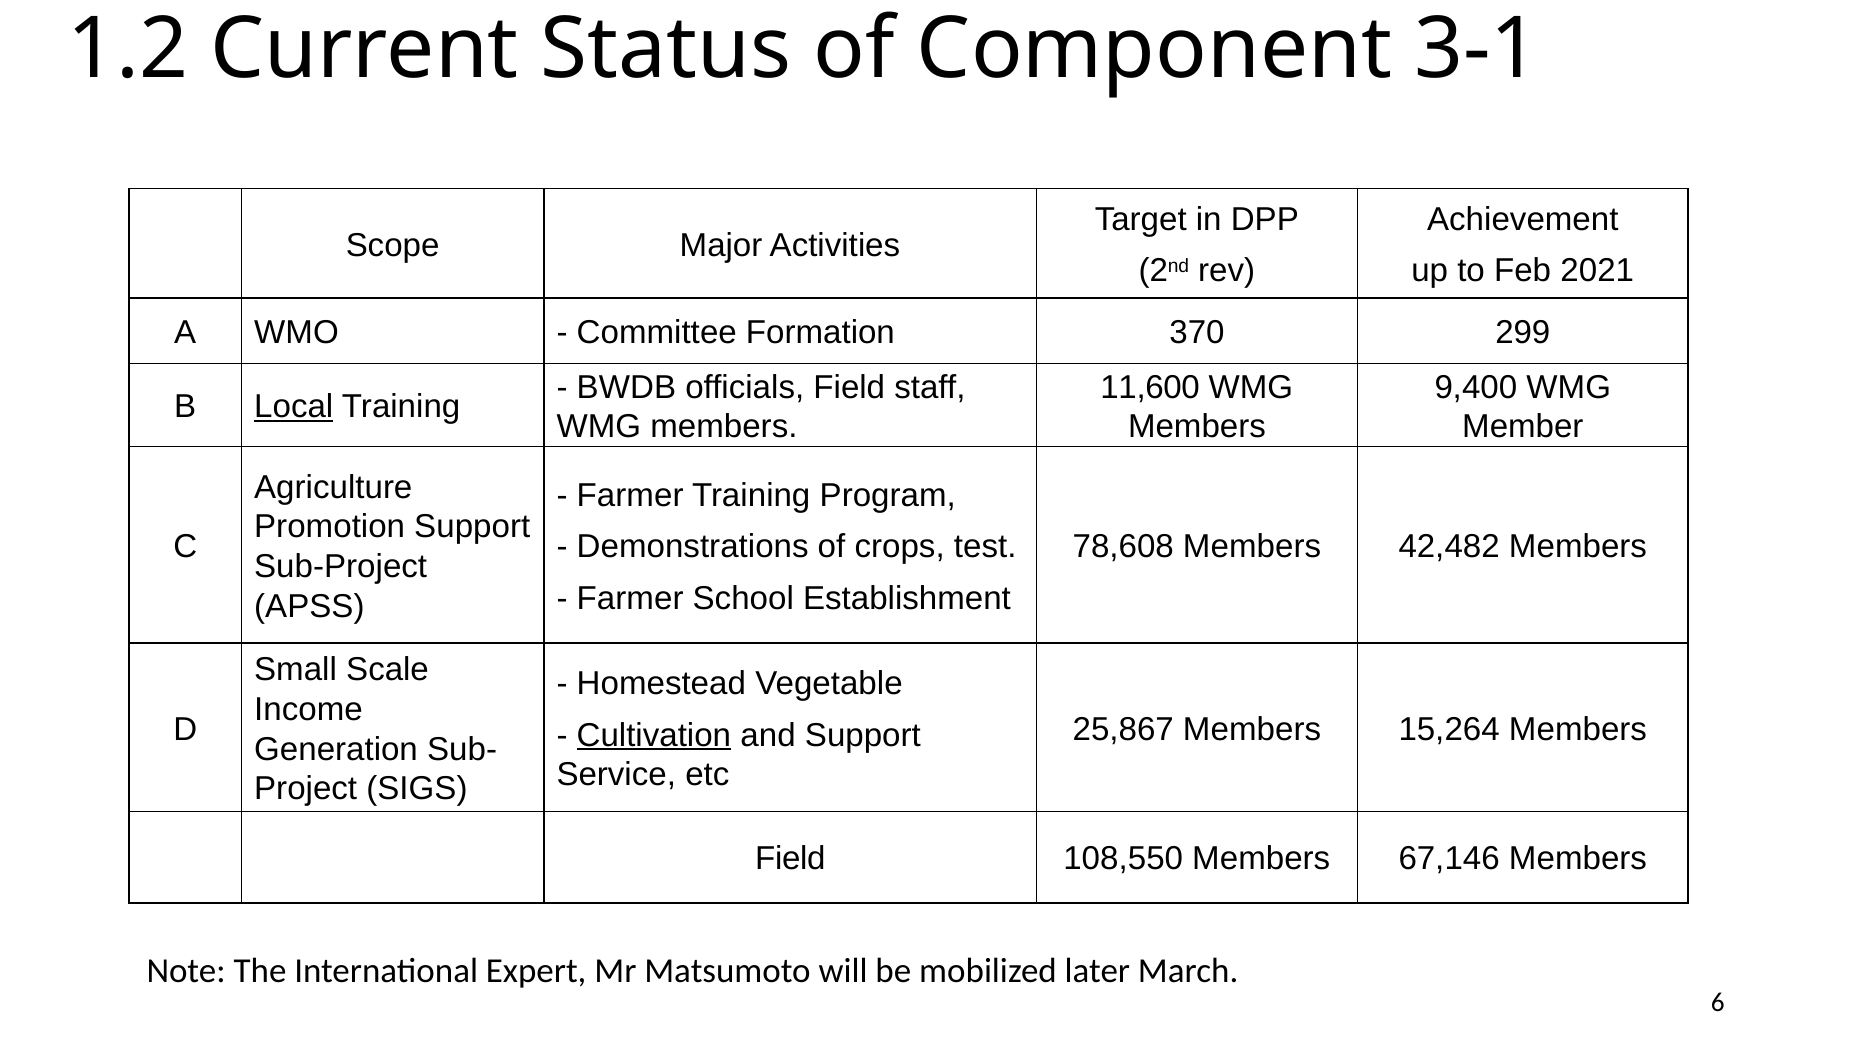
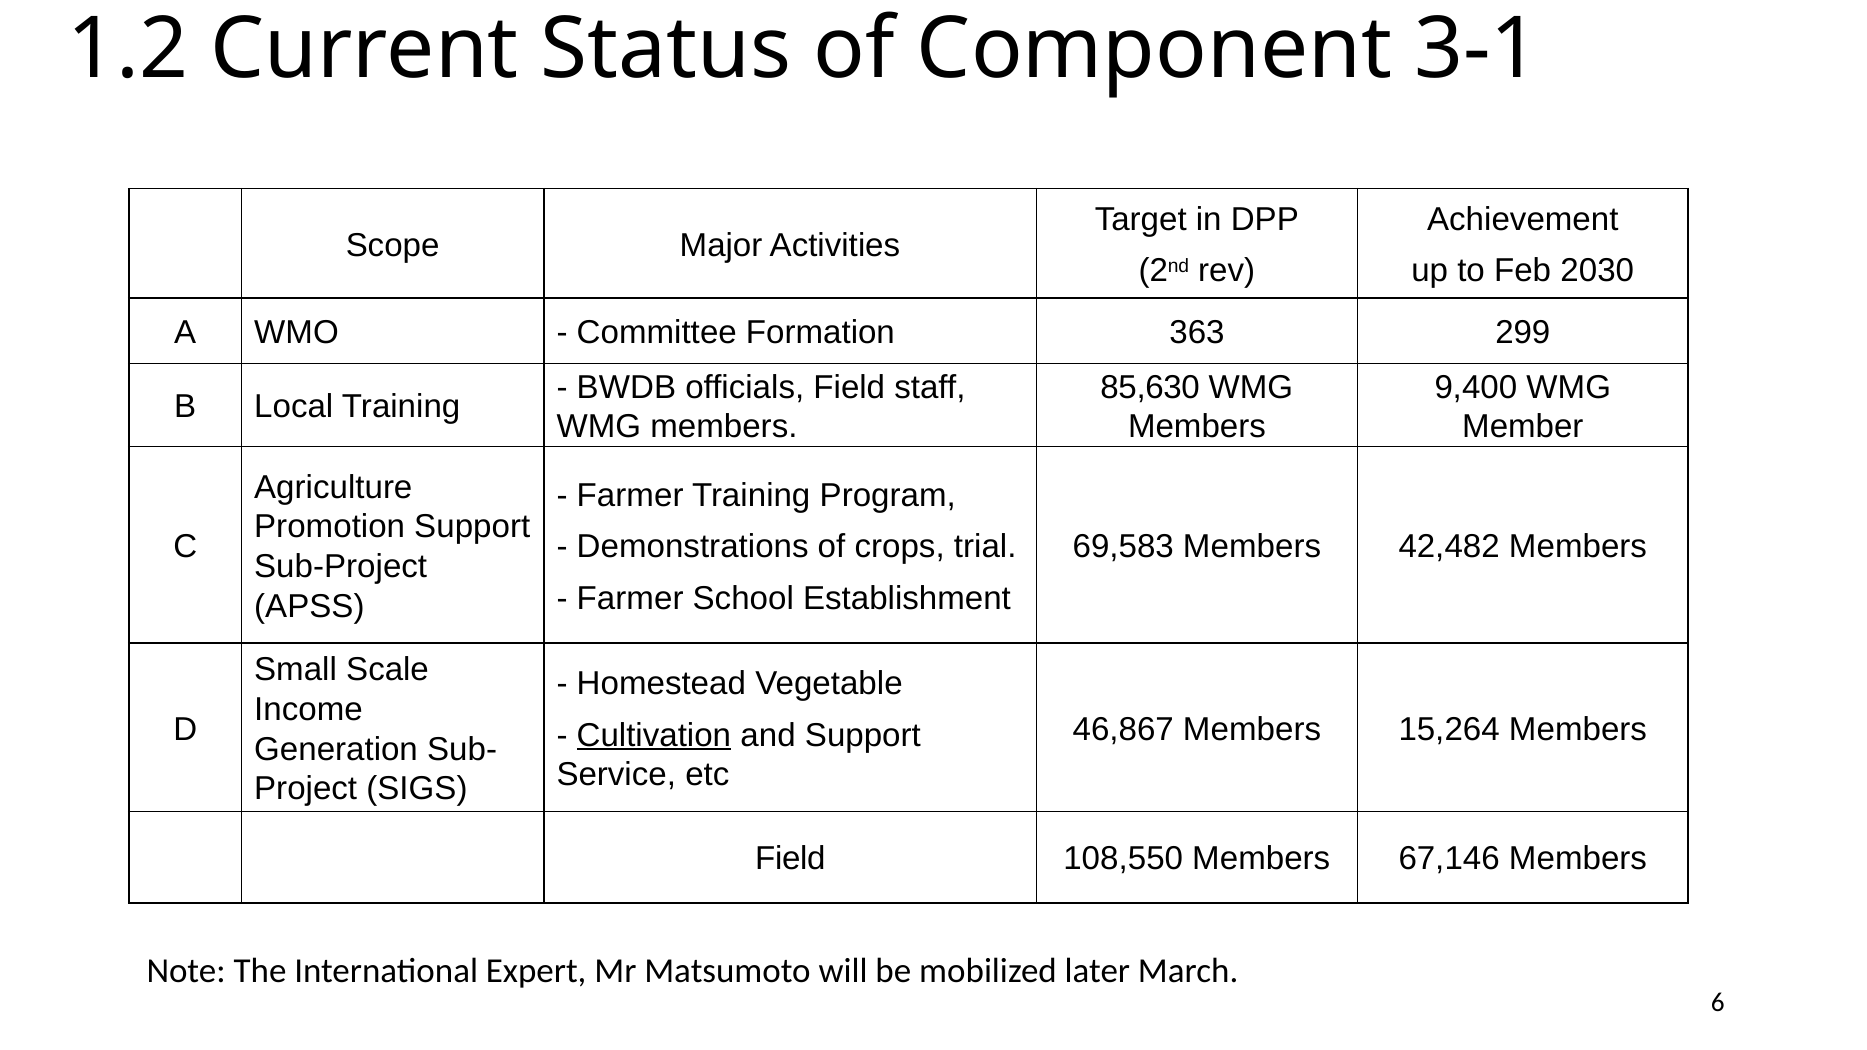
2021: 2021 -> 2030
370: 370 -> 363
11,600: 11,600 -> 85,630
Local underline: present -> none
test: test -> trial
78,608: 78,608 -> 69,583
25,867: 25,867 -> 46,867
